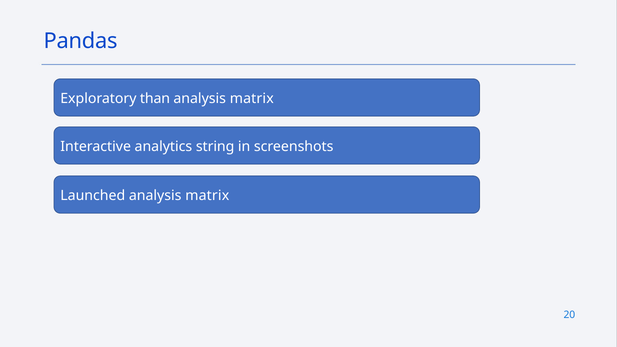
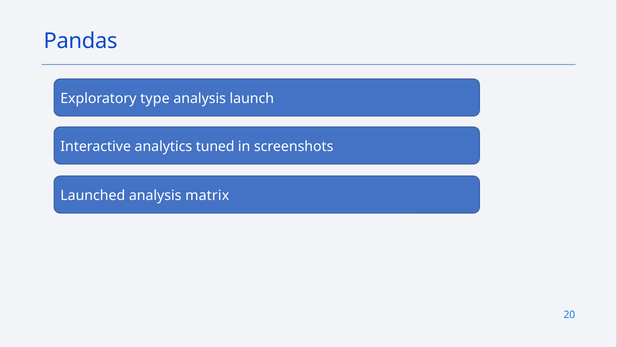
than: than -> type
matrix at (252, 98): matrix -> launch
string: string -> tuned
